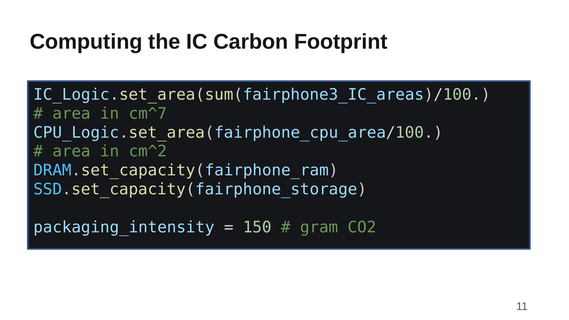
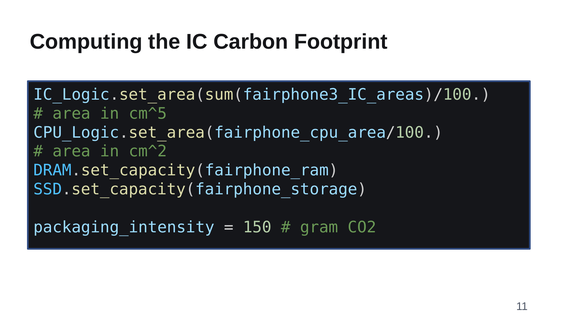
cm^7: cm^7 -> cm^5
